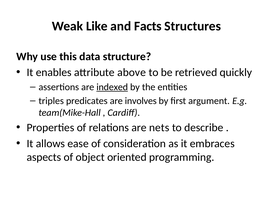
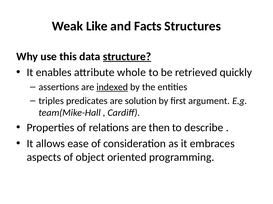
structure underline: none -> present
above: above -> whole
involves: involves -> solution
nets: nets -> then
